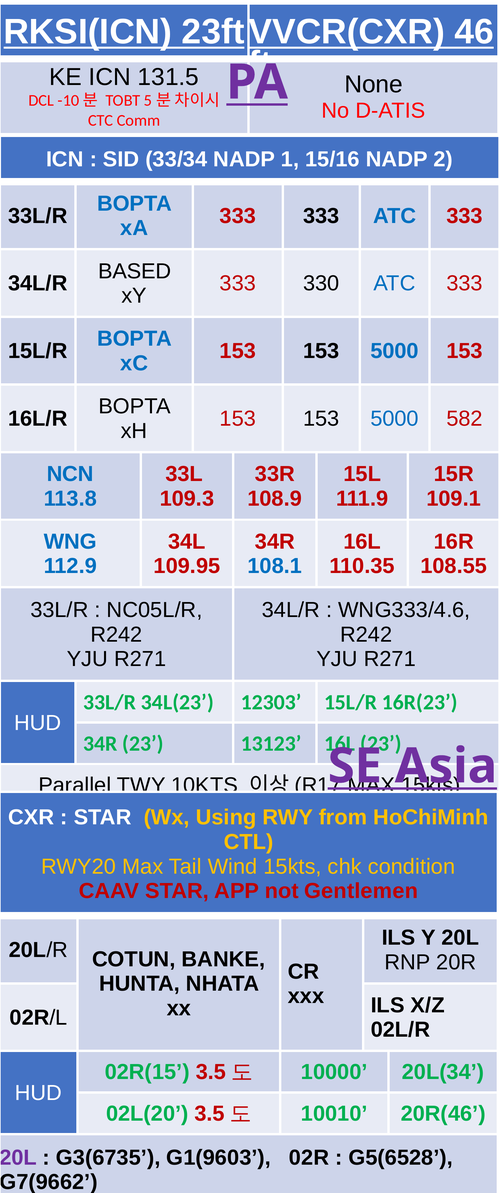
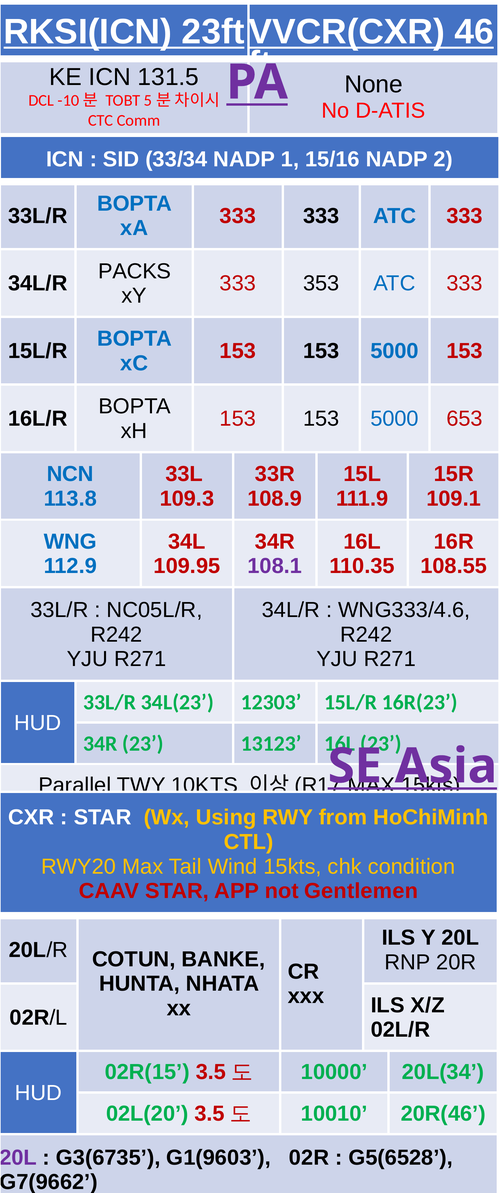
BASED: BASED -> PACKS
330: 330 -> 353
582: 582 -> 653
108.1 colour: blue -> purple
